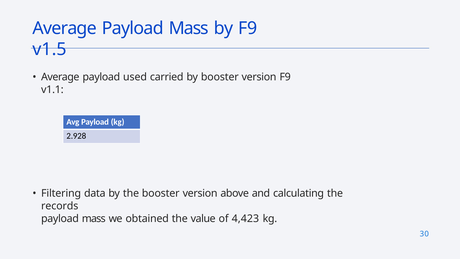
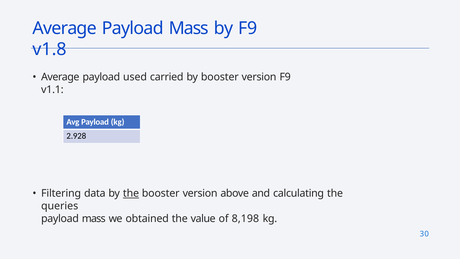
v1.5: v1.5 -> v1.8
the at (131, 193) underline: none -> present
records: records -> queries
4,423: 4,423 -> 8,198
